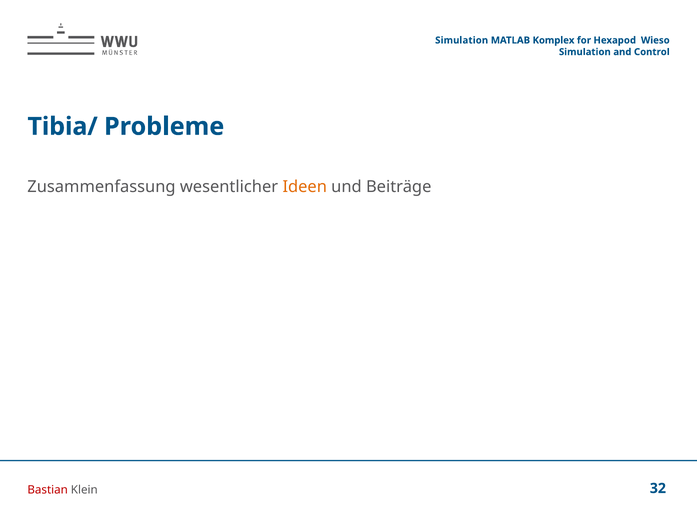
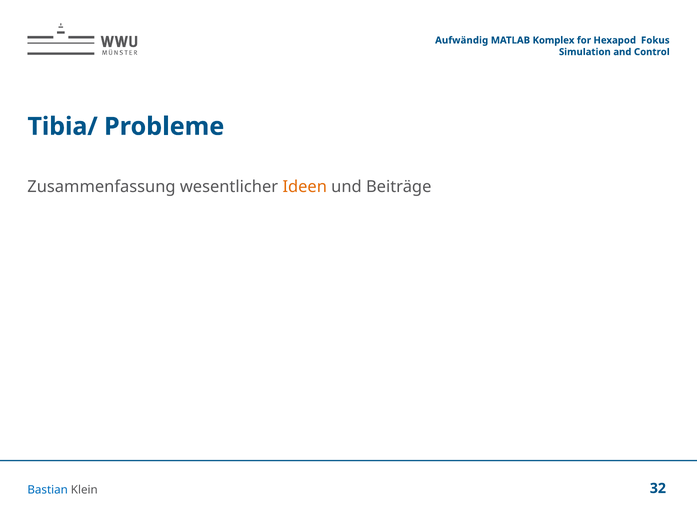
Simulation at (462, 40): Simulation -> Aufwändig
Wieso: Wieso -> Fokus
Bastian colour: red -> blue
